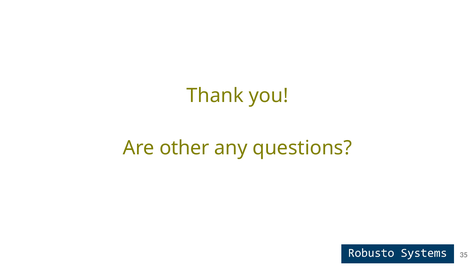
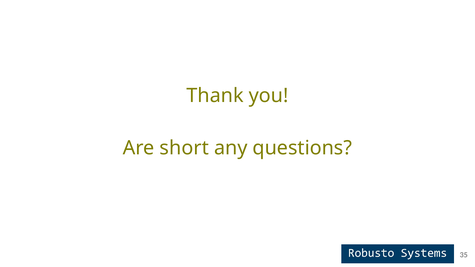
other: other -> short
